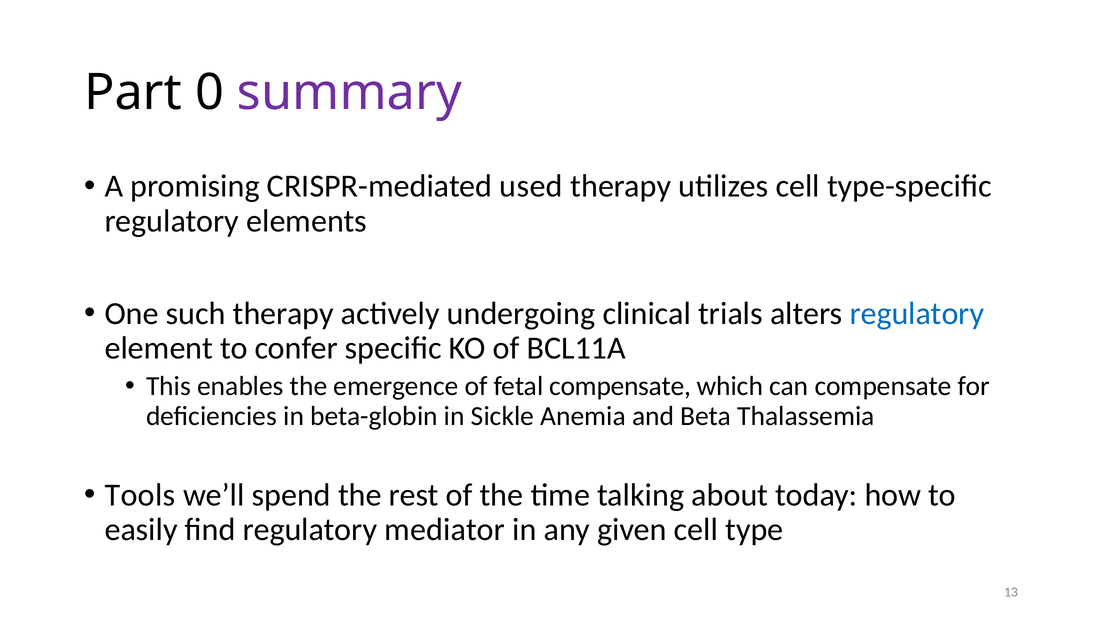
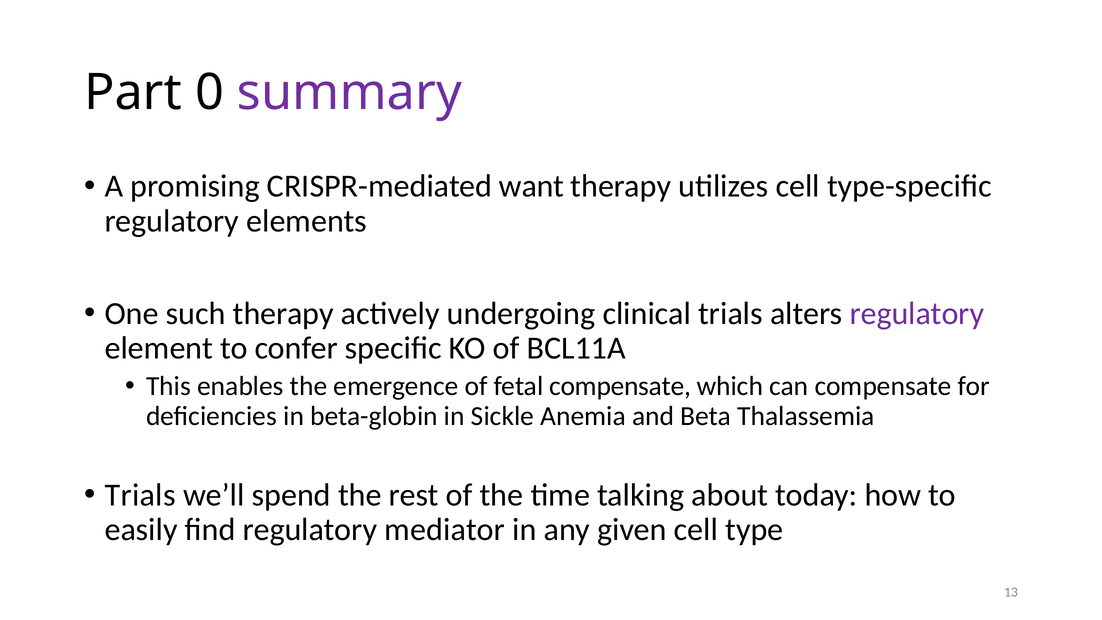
used: used -> want
regulatory at (917, 313) colour: blue -> purple
Tools at (140, 495): Tools -> Trials
